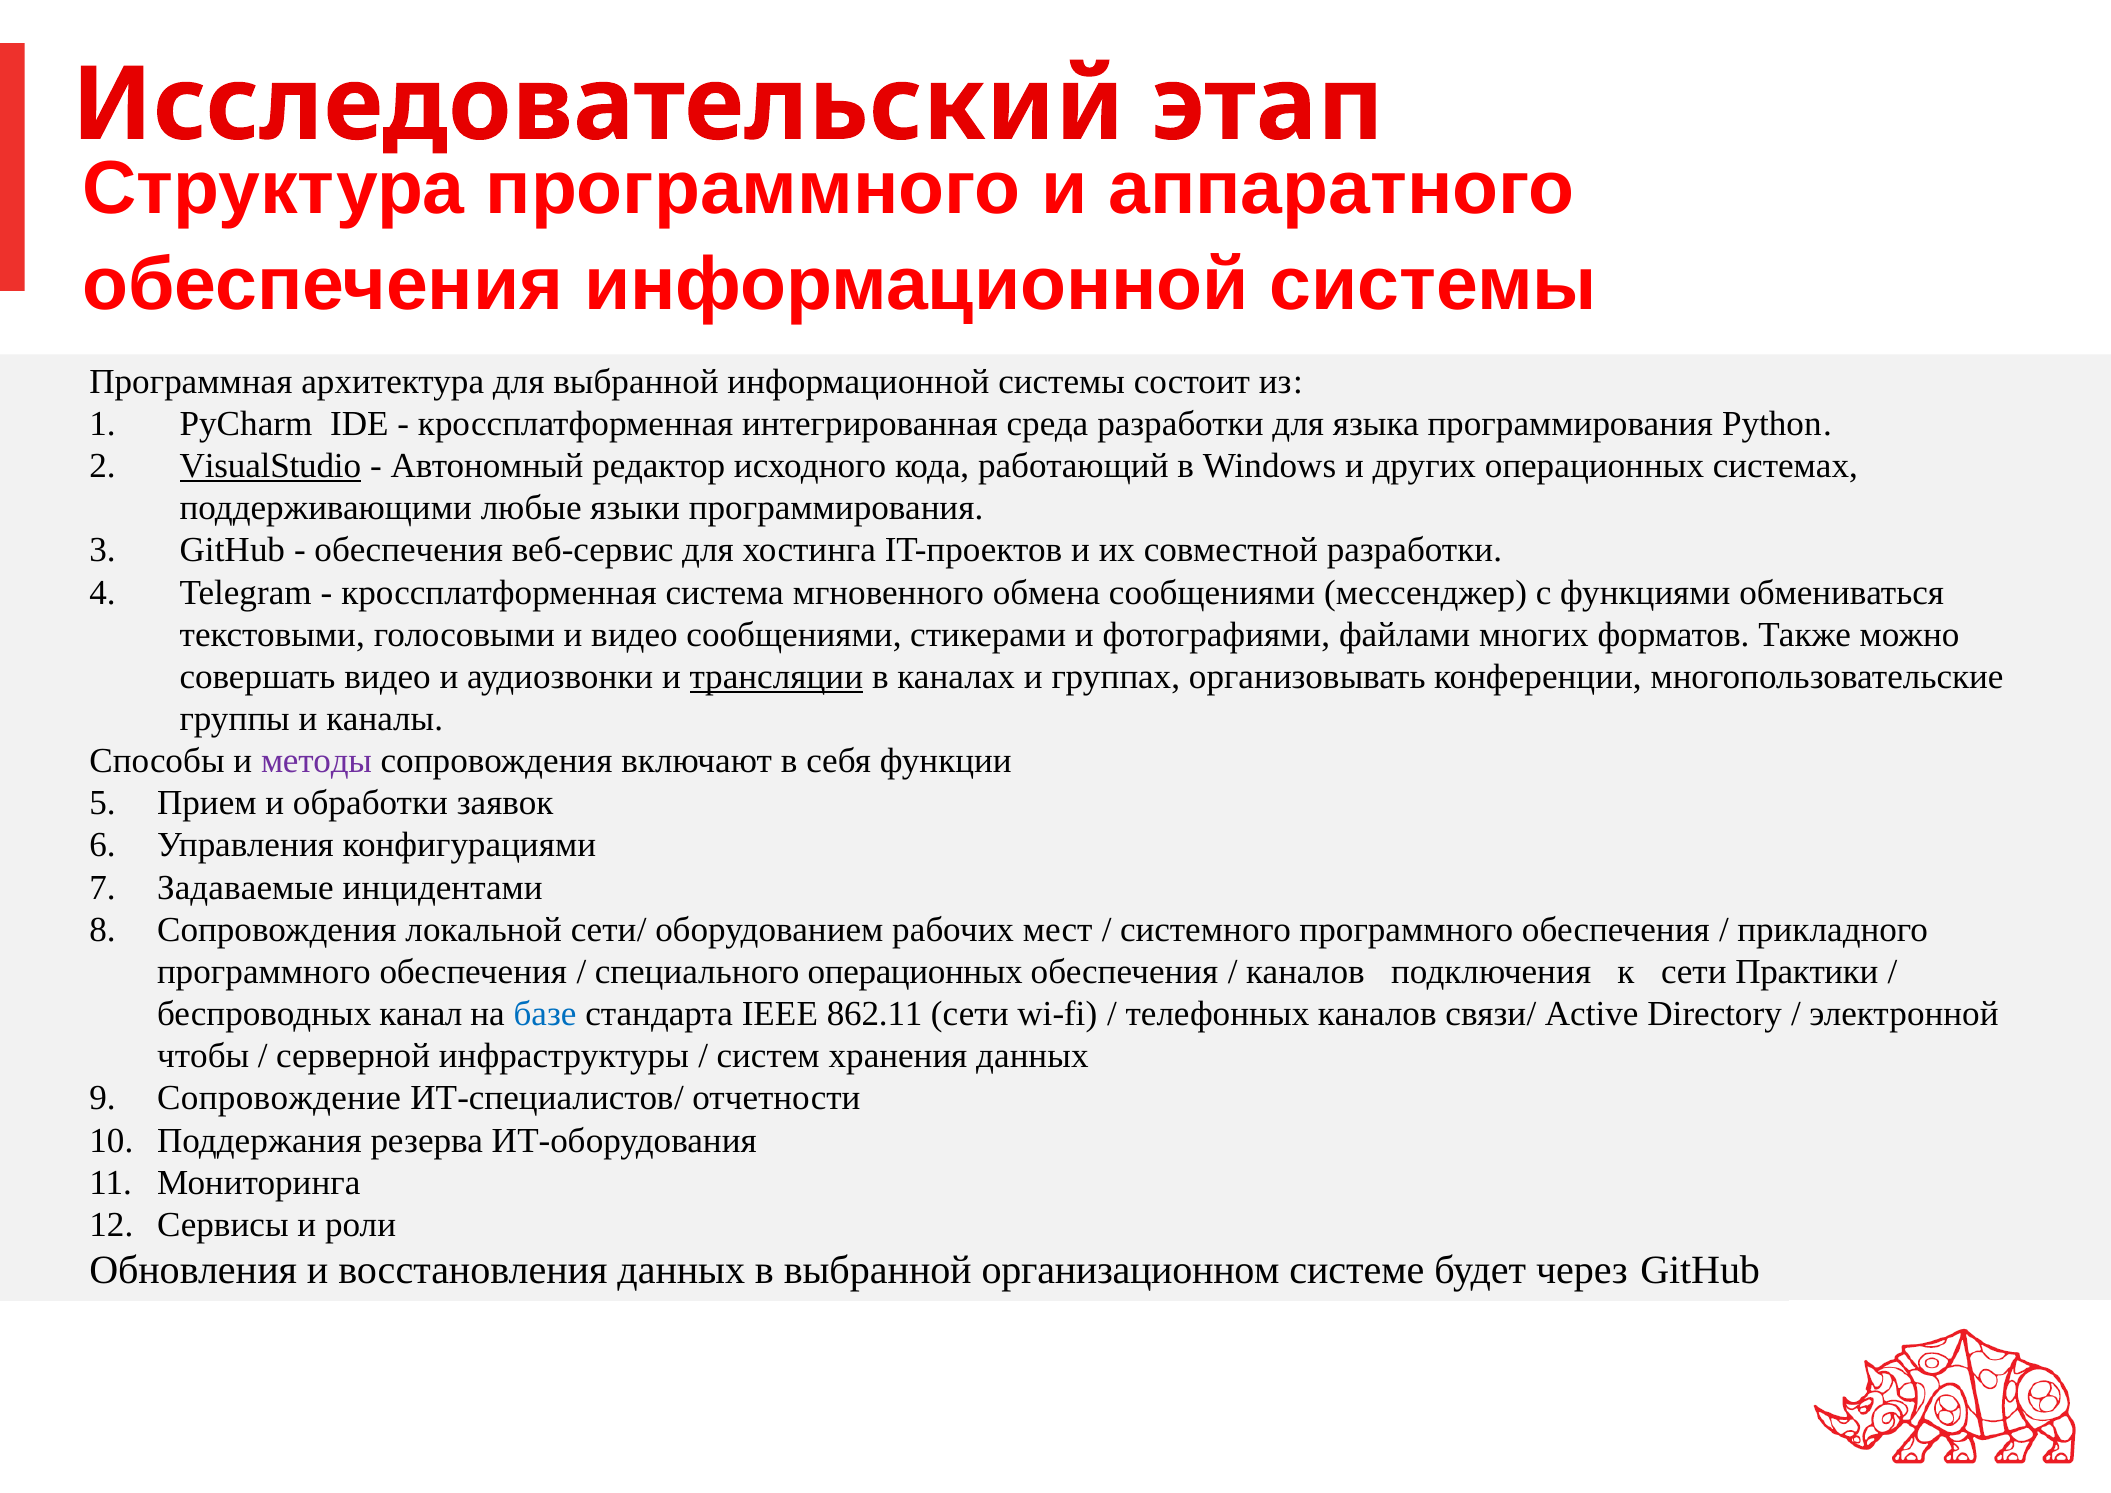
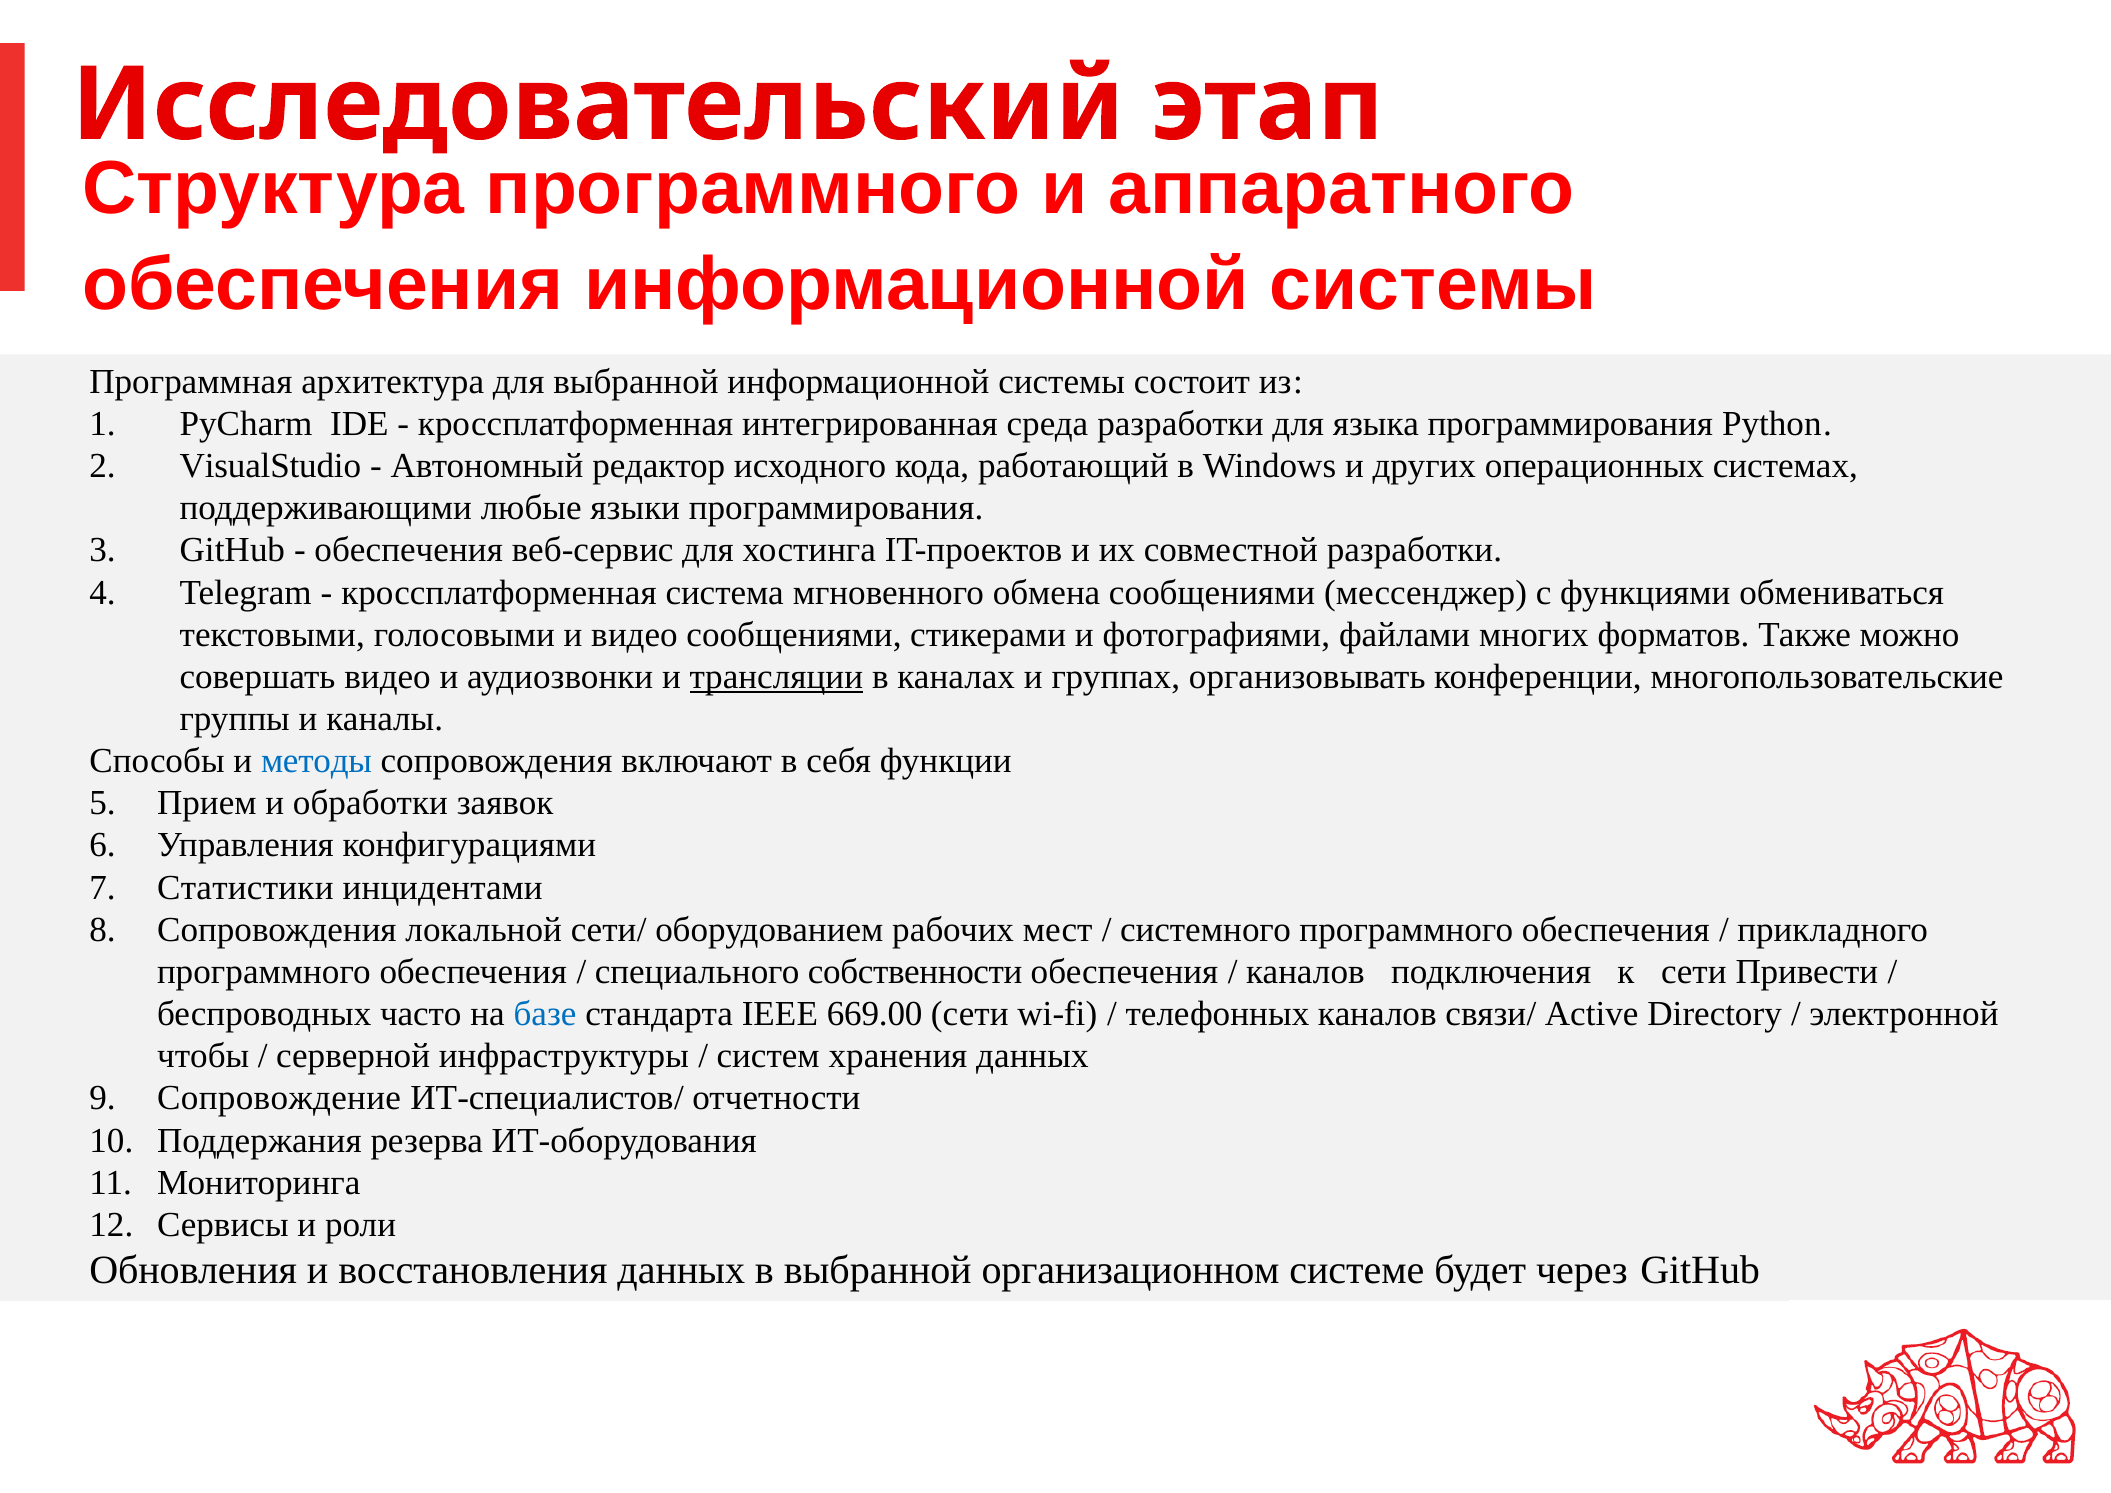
VisualStudio underline: present -> none
методы colour: purple -> blue
Задаваемые: Задаваемые -> Статистики
специального операционных: операционных -> собственности
Практики: Практики -> Привести
канал: канал -> часто
862.11: 862.11 -> 669.00
